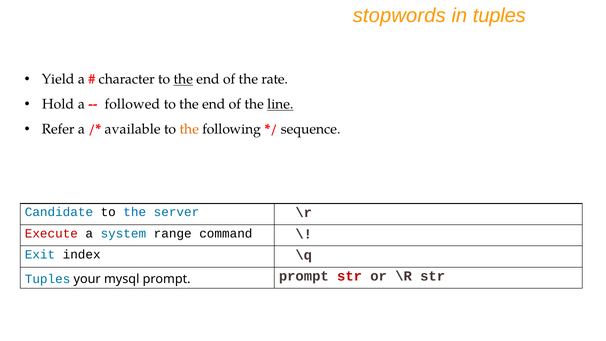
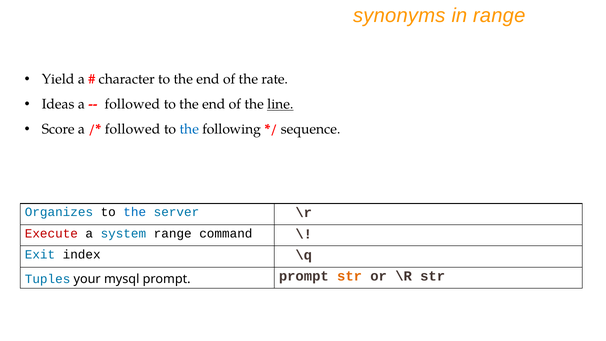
stopwords: stopwords -> synonyms
in tuples: tuples -> range
the at (183, 79) underline: present -> none
Hold: Hold -> Ideas
Refer: Refer -> Score
available at (133, 129): available -> followed
the at (189, 129) colour: orange -> blue
Candidate: Candidate -> Organizes
str at (350, 276) colour: red -> orange
